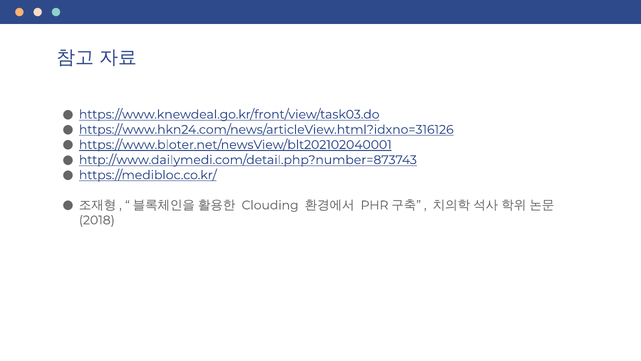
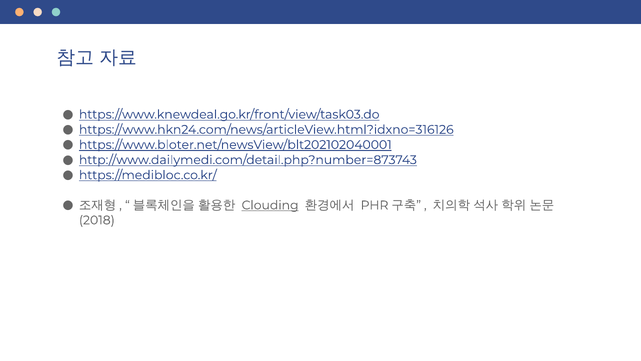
Clouding underline: none -> present
